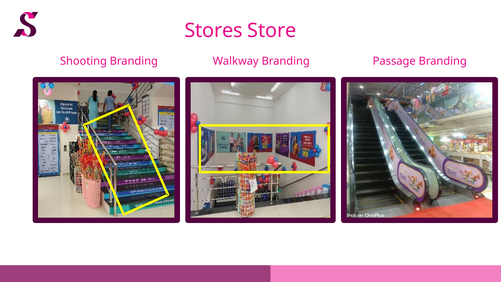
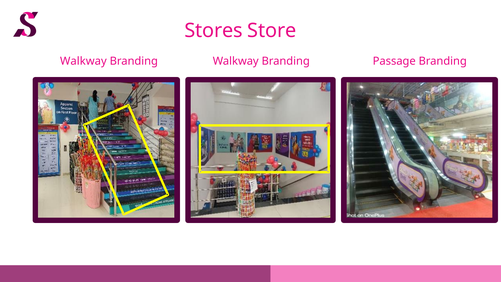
Shooting at (83, 61): Shooting -> Walkway
